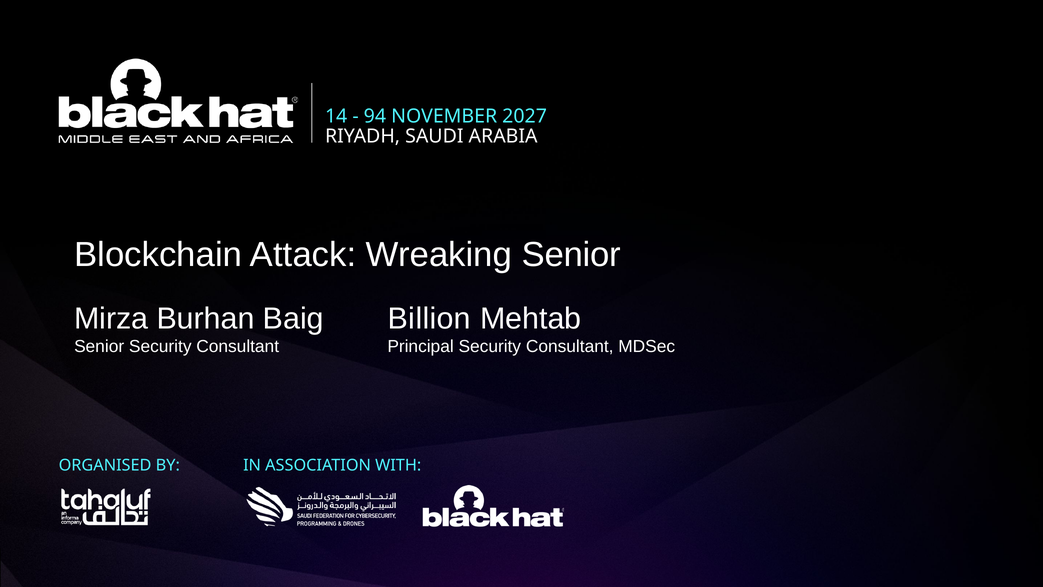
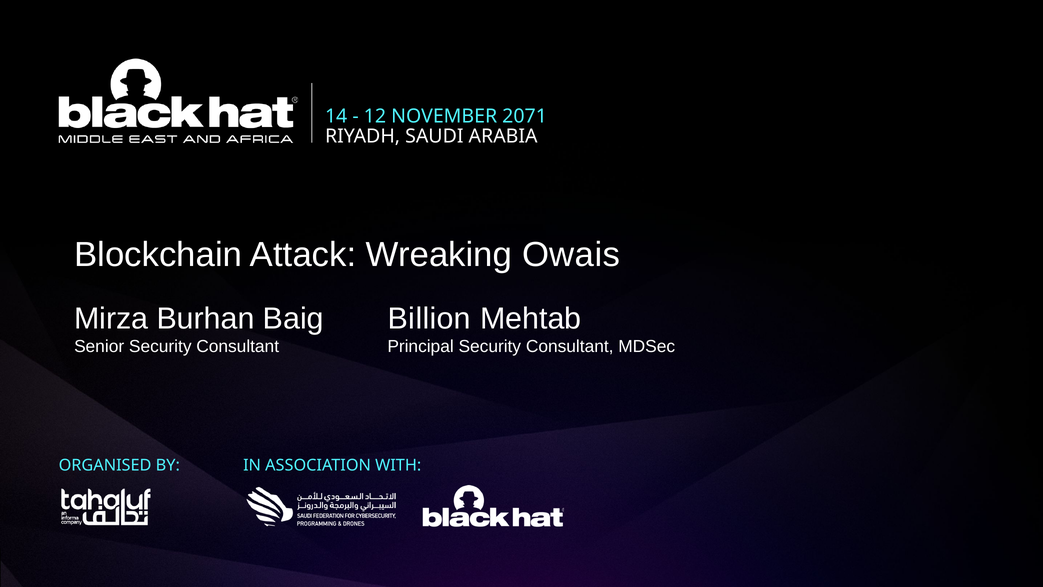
94: 94 -> 12
2027: 2027 -> 2071
Wreaking Senior: Senior -> Owais
